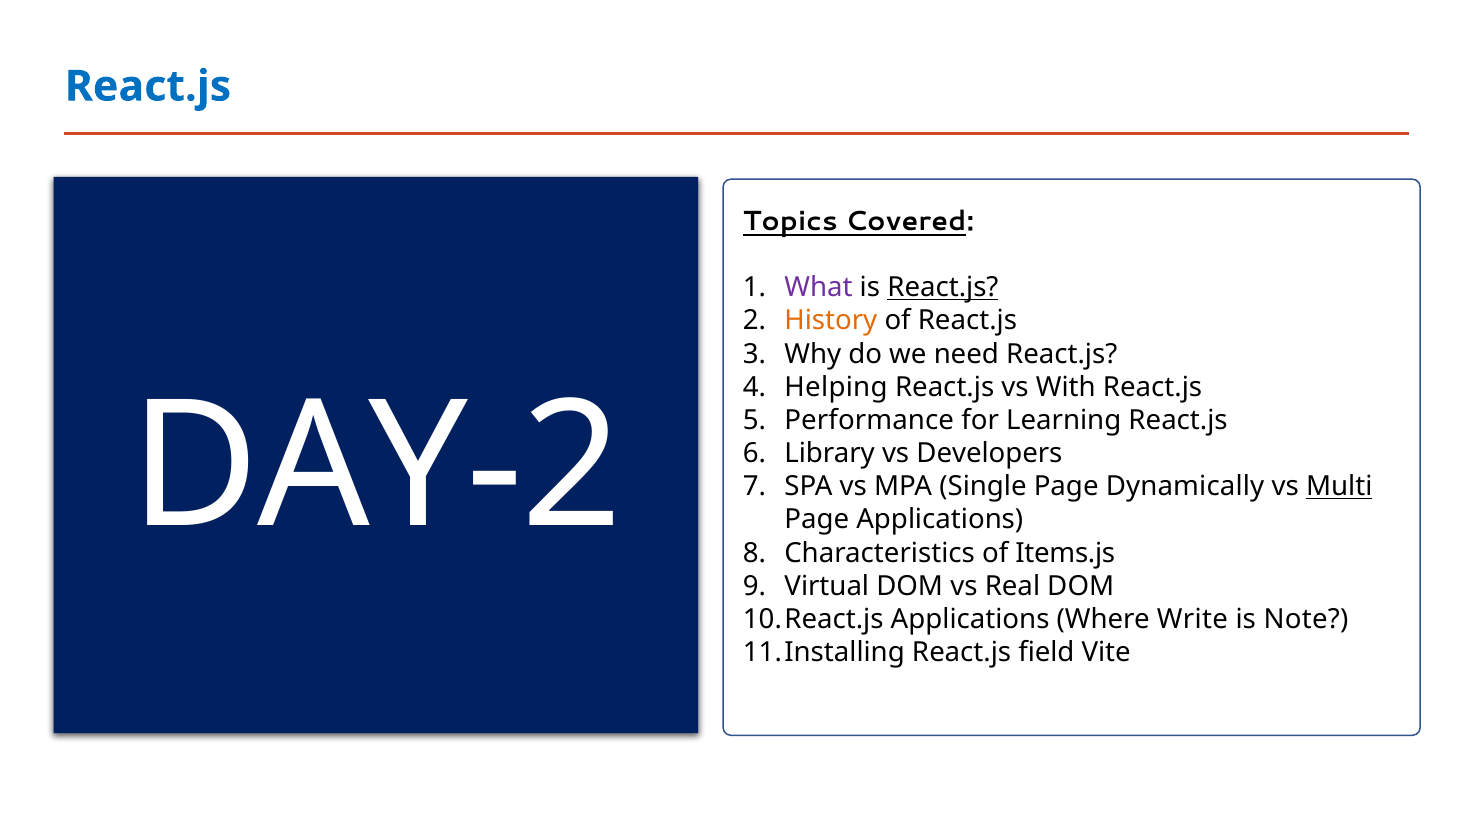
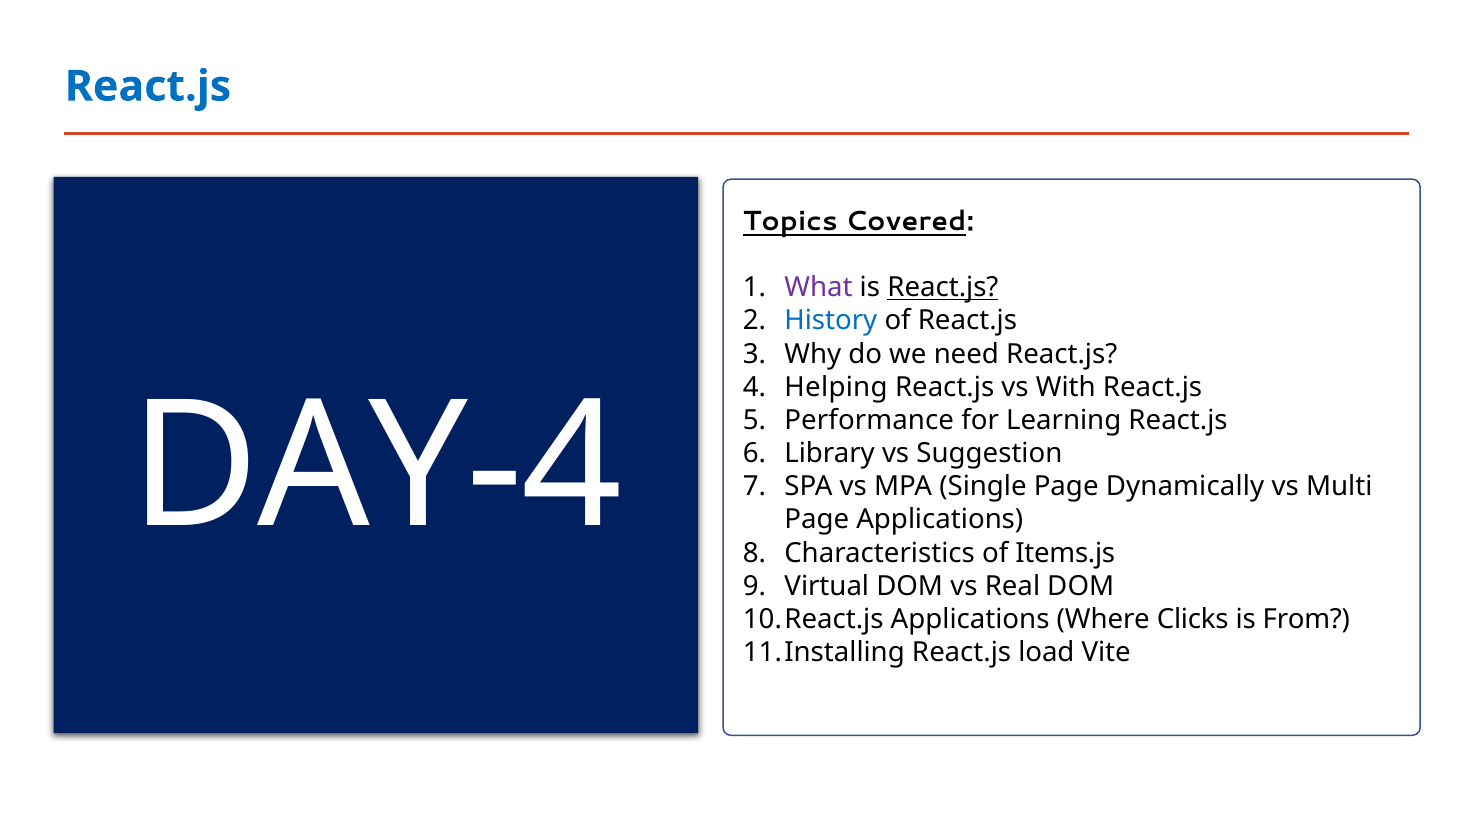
History colour: orange -> blue
DAY-2: DAY-2 -> DAY-4
Developers: Developers -> Suggestion
Multi underline: present -> none
Write: Write -> Clicks
Note: Note -> From
field: field -> load
